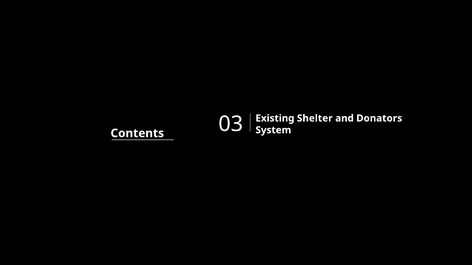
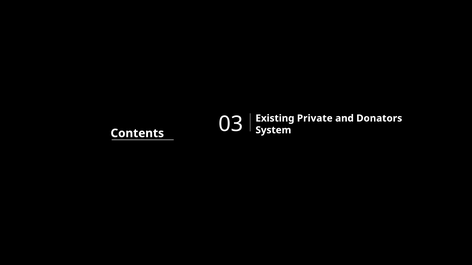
Shelter: Shelter -> Private
